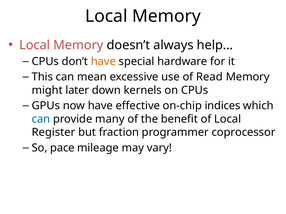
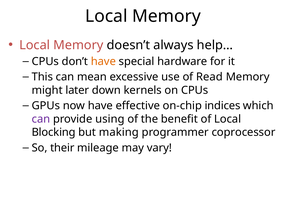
can at (41, 119) colour: blue -> purple
many: many -> using
Register: Register -> Blocking
fraction: fraction -> making
pace: pace -> their
